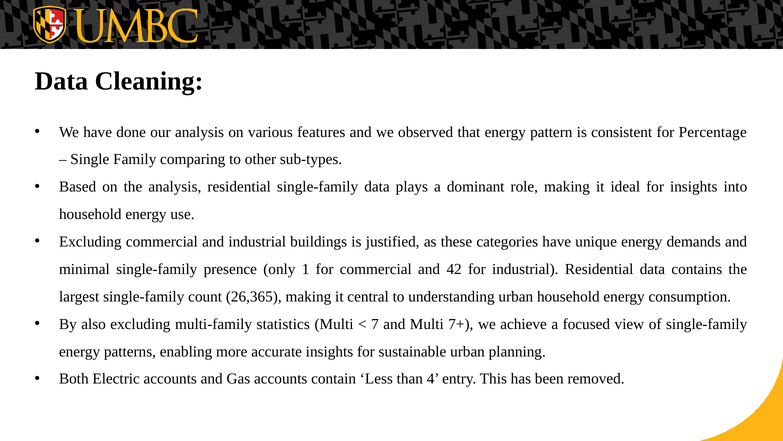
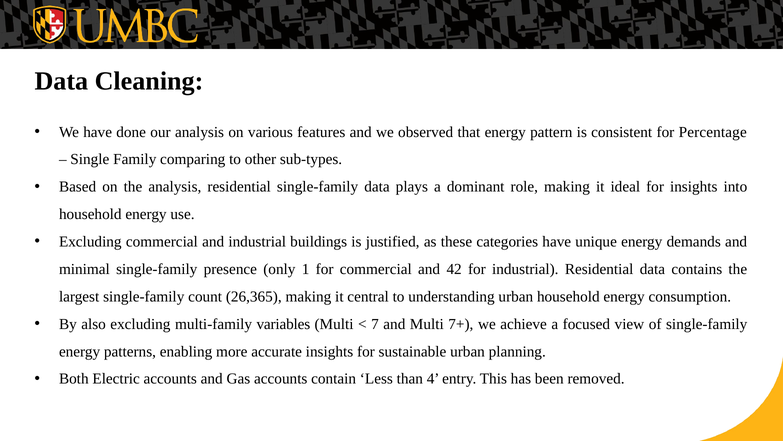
statistics: statistics -> variables
